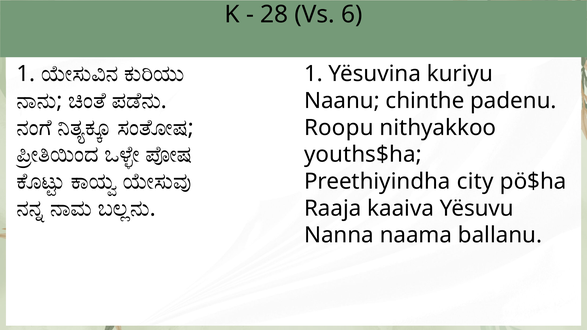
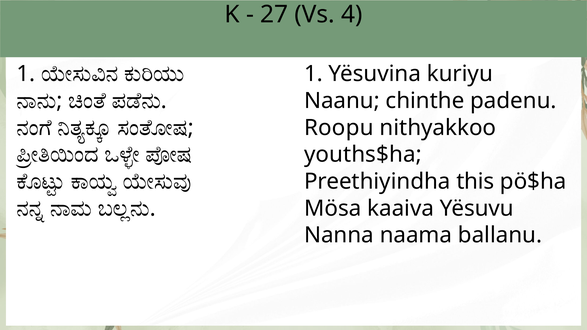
28: 28 -> 27
6: 6 -> 4
city: city -> this
Raaja: Raaja -> Mösa
